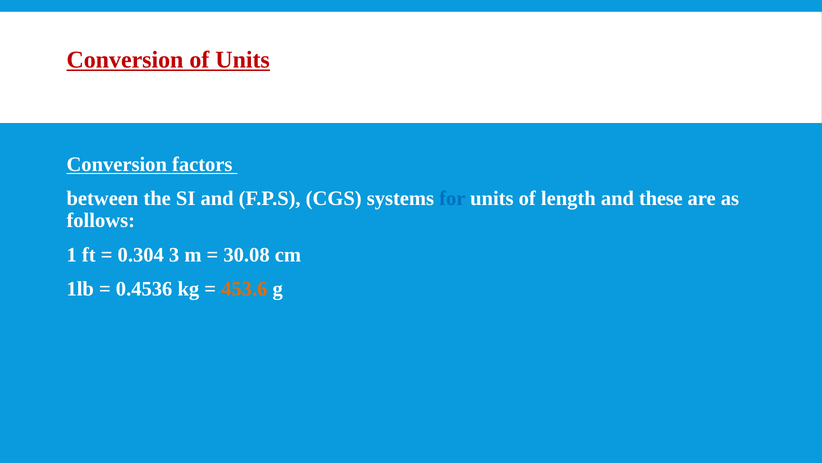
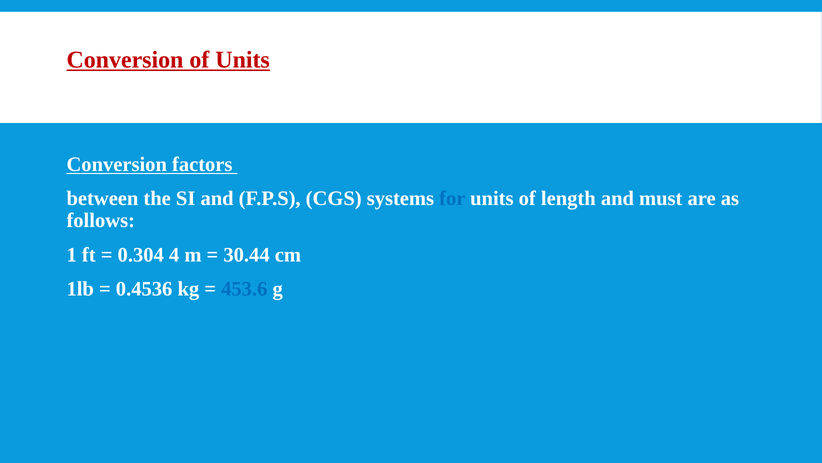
these: these -> must
3: 3 -> 4
30.08: 30.08 -> 30.44
453.6 colour: orange -> blue
